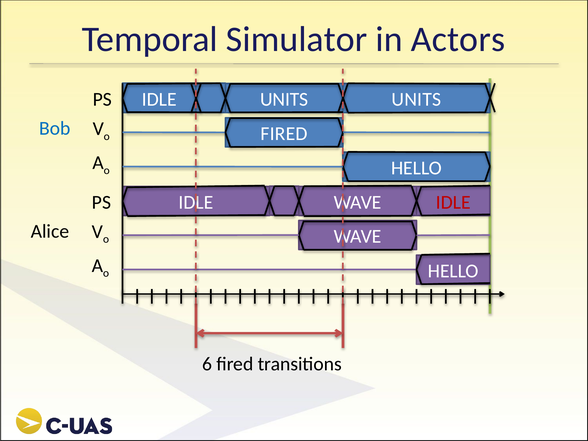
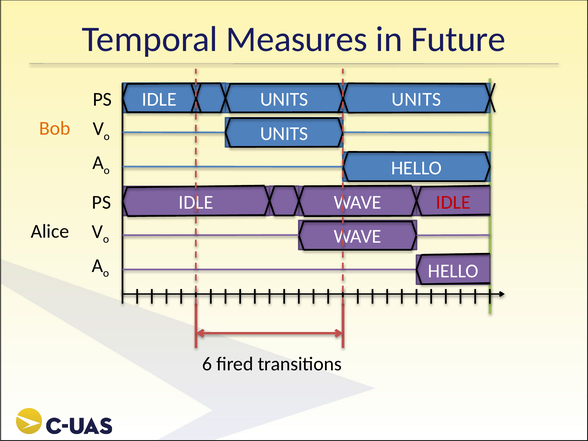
Simulator: Simulator -> Measures
Actors: Actors -> Future
Bob colour: blue -> orange
FIRED at (284, 134): FIRED -> UNITS
